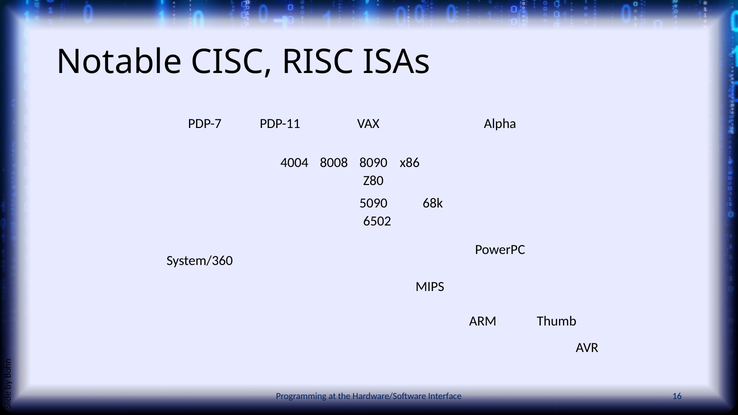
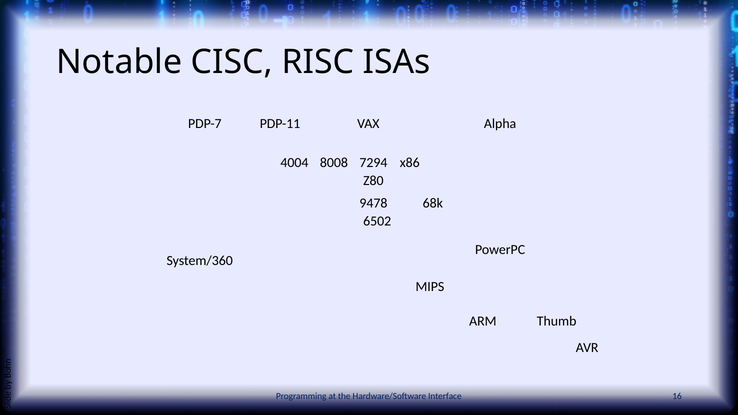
8090: 8090 -> 7294
5090: 5090 -> 9478
